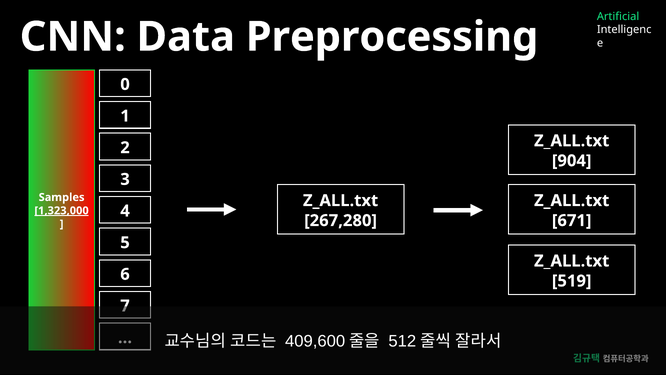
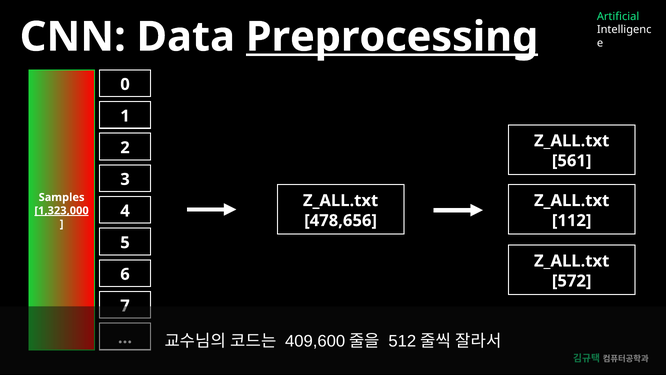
Preprocessing underline: none -> present
904: 904 -> 561
267,280: 267,280 -> 478,656
671: 671 -> 112
519: 519 -> 572
